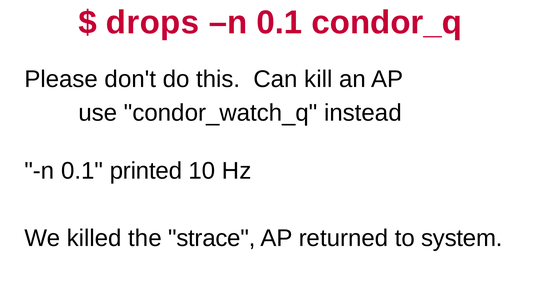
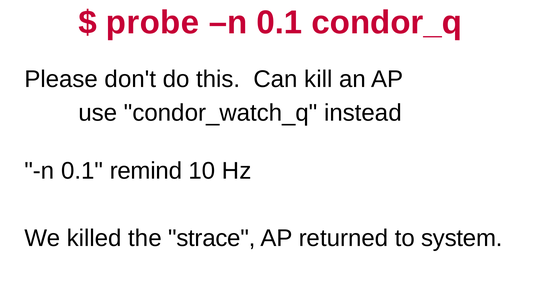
drops: drops -> probe
printed: printed -> remind
